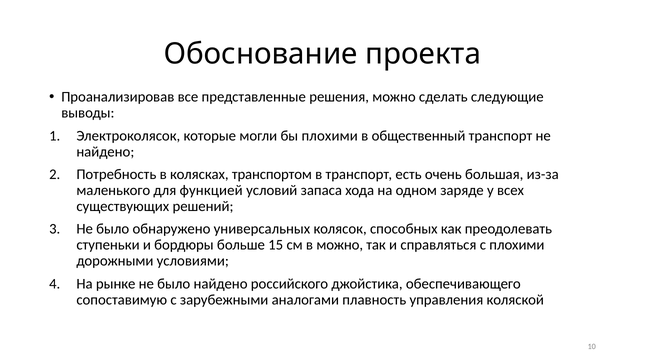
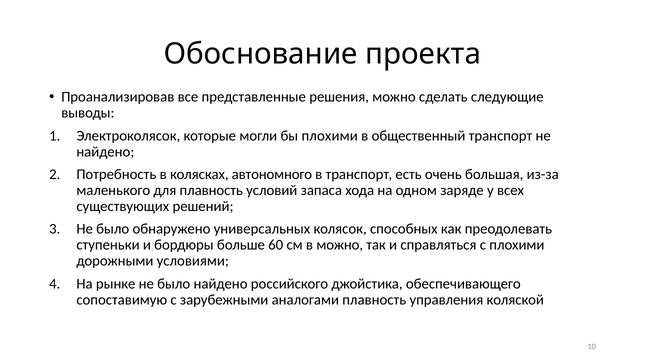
транспортом: транспортом -> автономного
для функцией: функцией -> плавность
15: 15 -> 60
